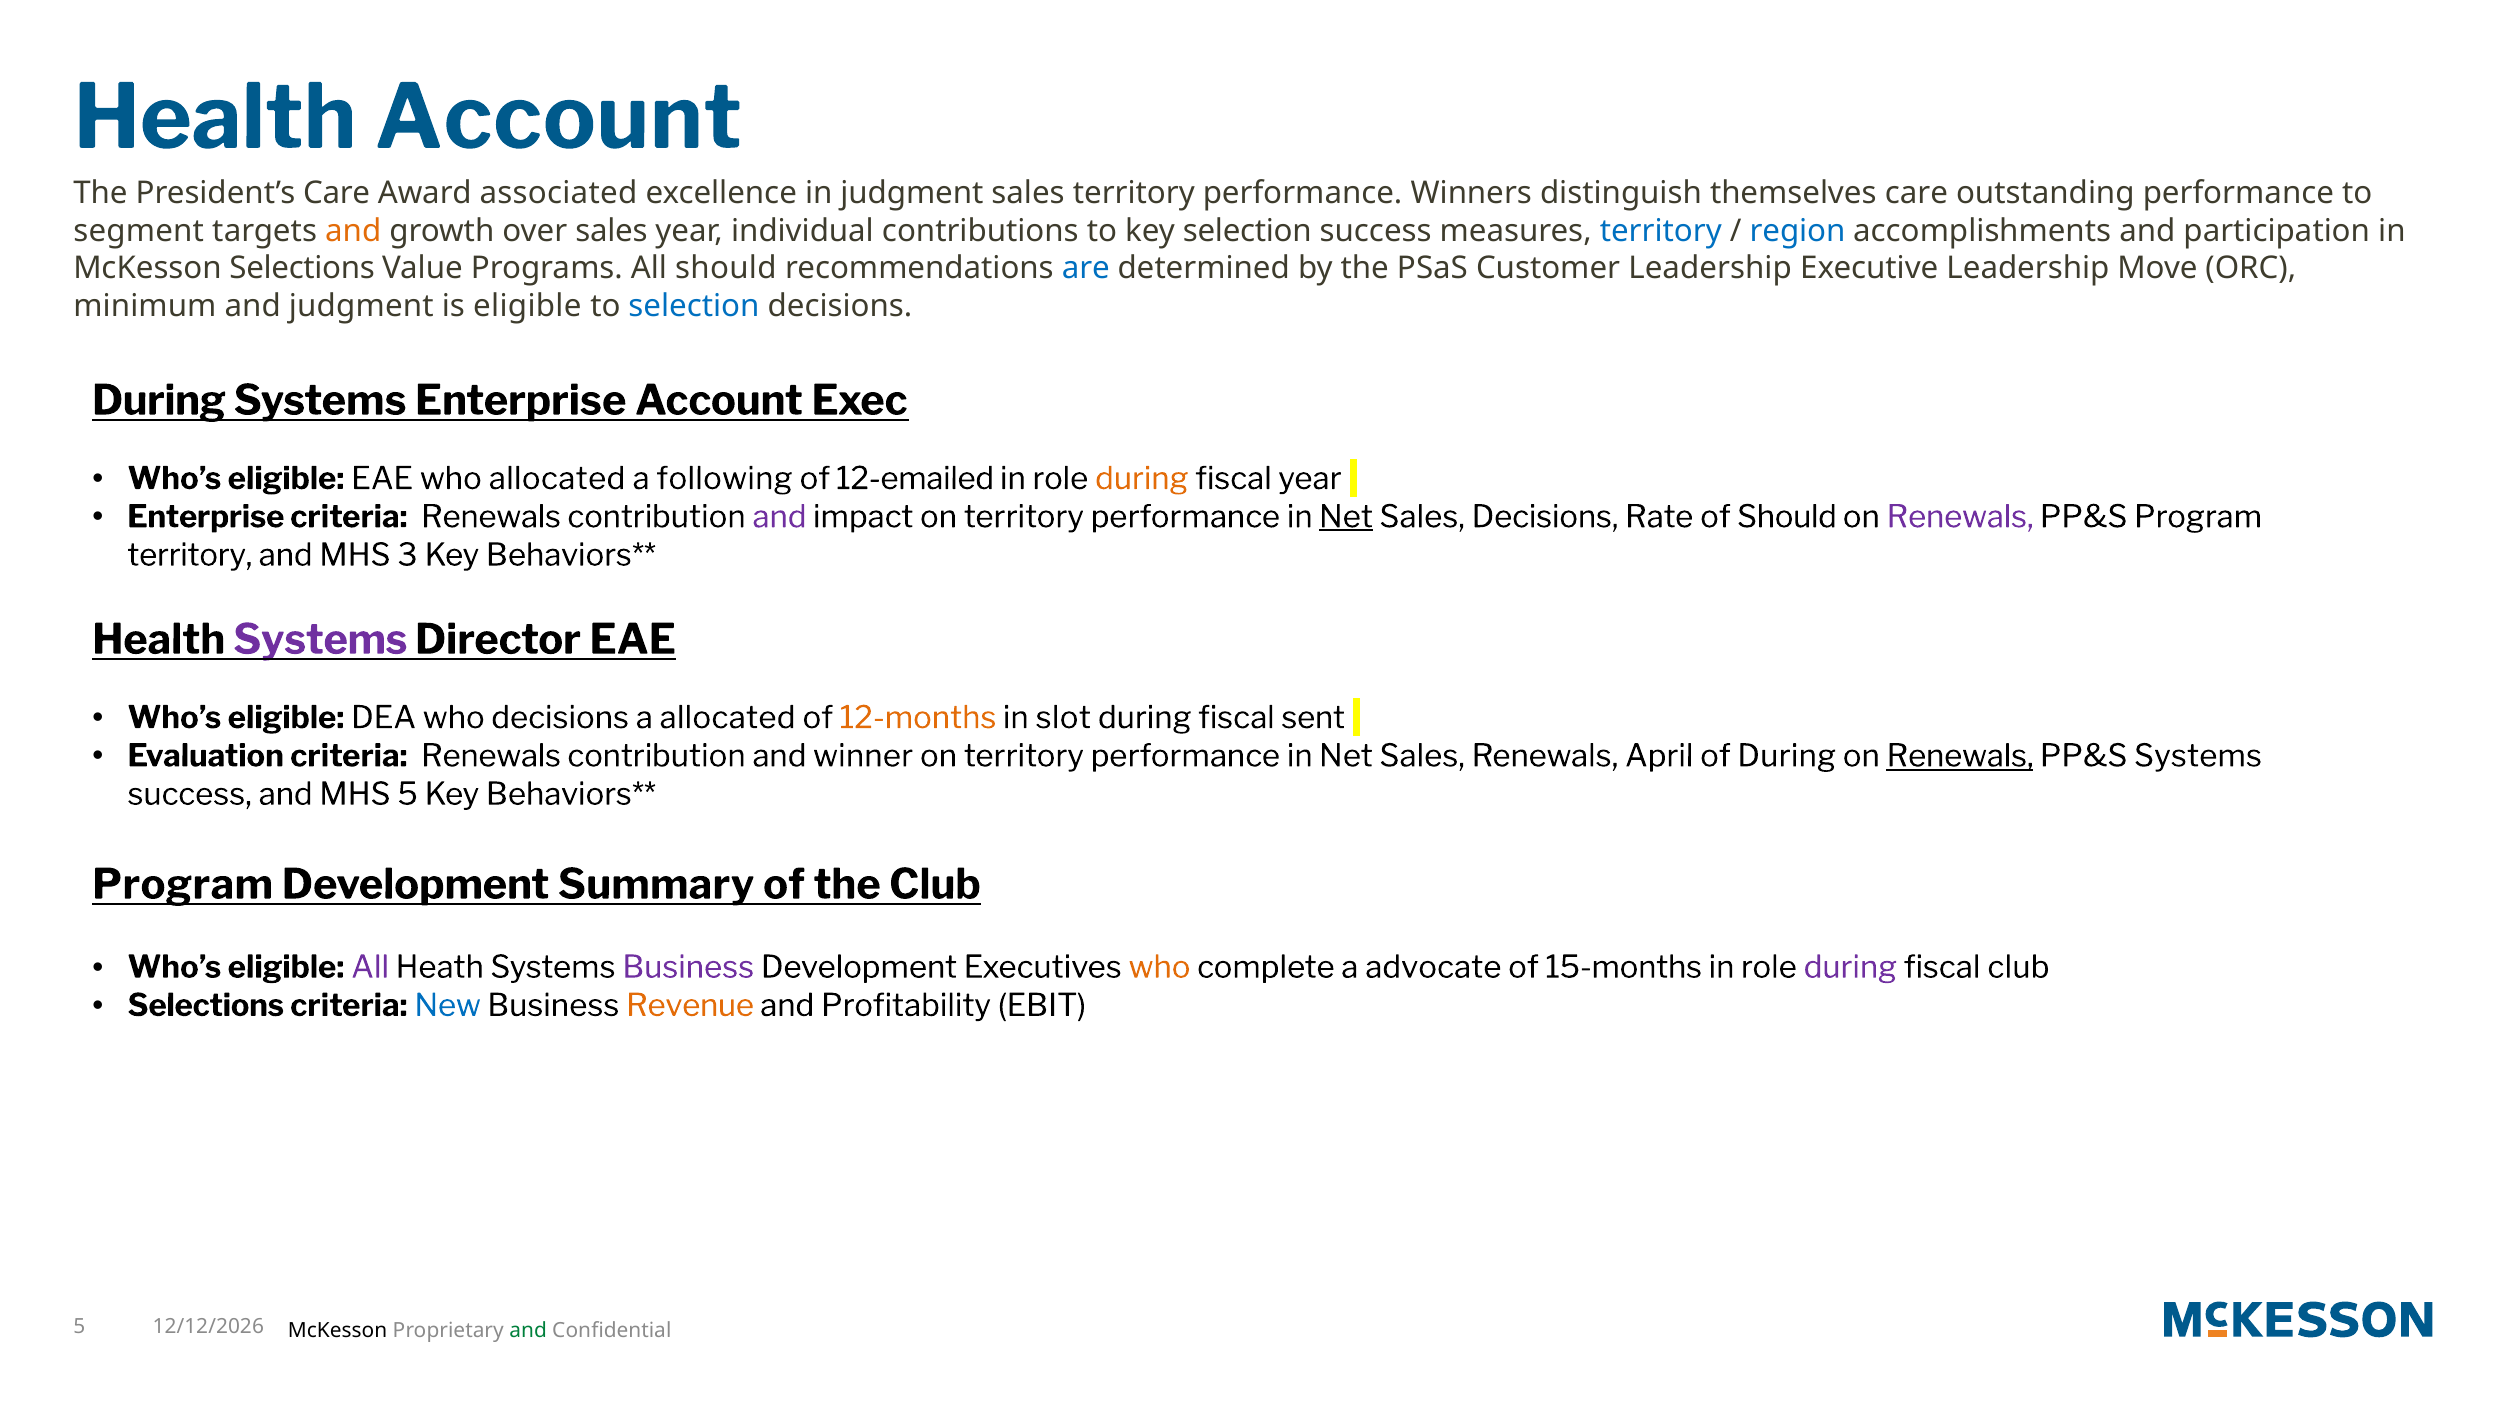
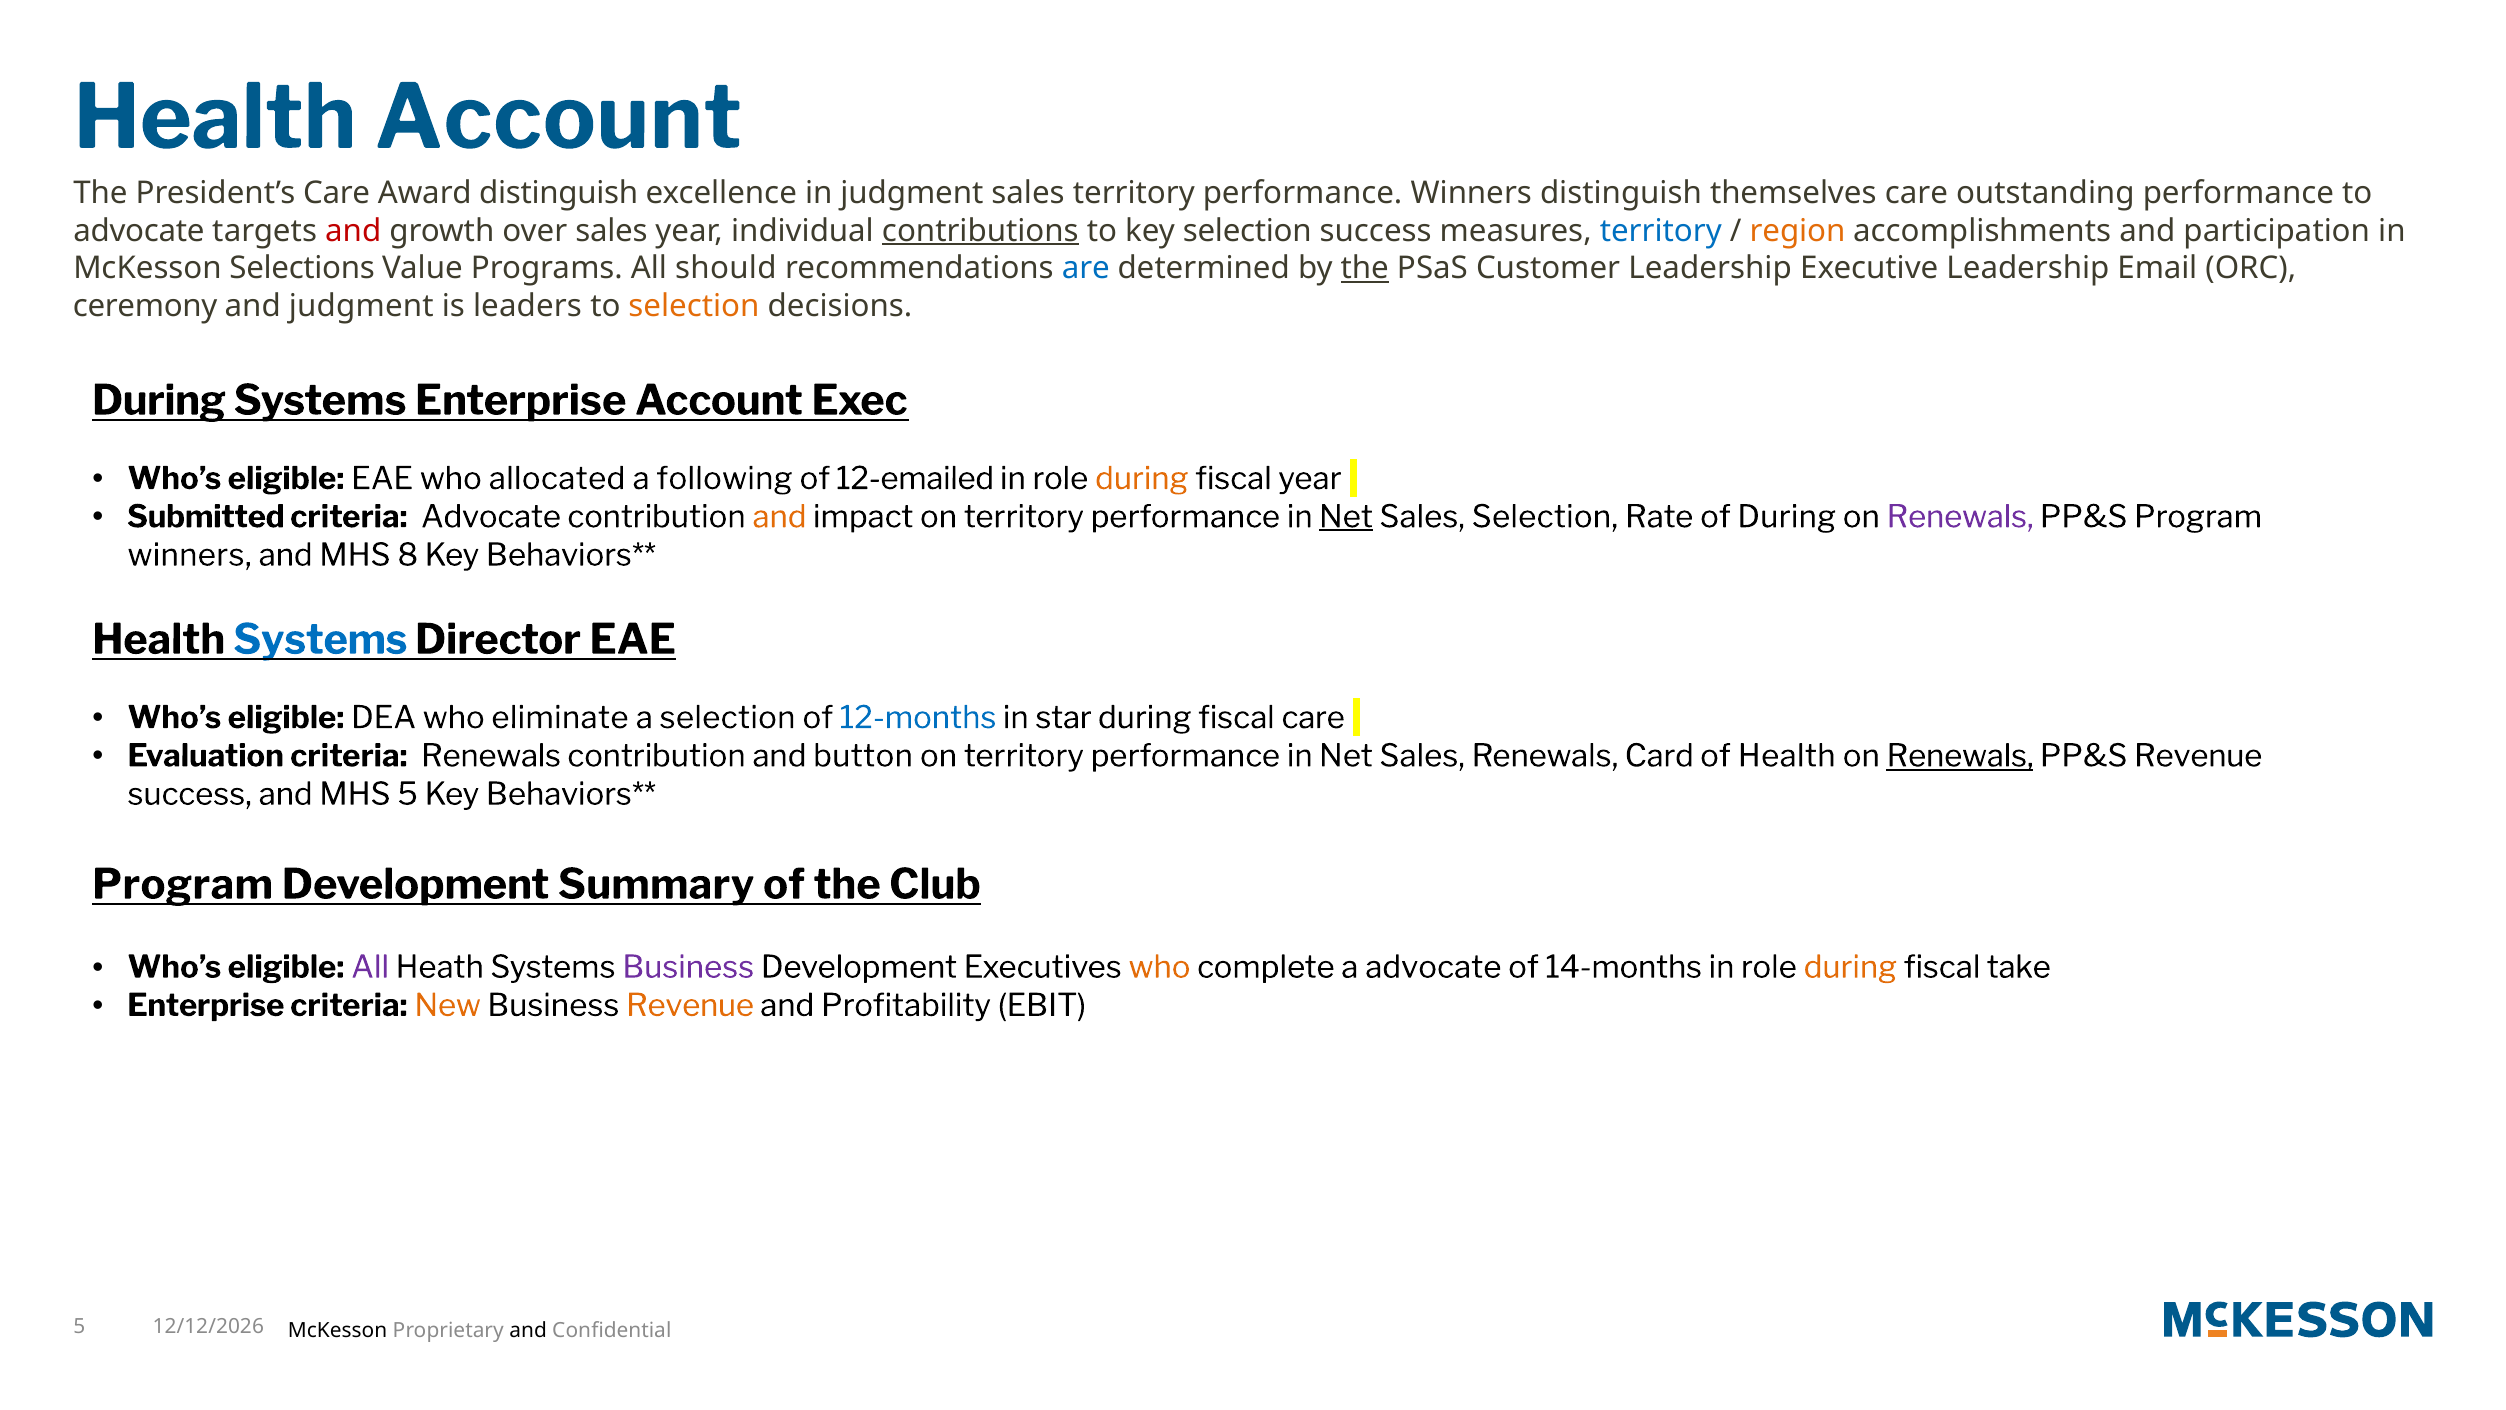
Award associated: associated -> distinguish
segment at (139, 231): segment -> advocate
and at (353, 231) colour: orange -> red
contributions underline: none -> present
region colour: blue -> orange
the at (1365, 268) underline: none -> present
Move: Move -> Email
minimum: minimum -> ceremony
is eligible: eligible -> leaders
selection at (694, 306) colour: blue -> orange
Enterprise at (206, 517): Enterprise -> Submitted
Renewals at (491, 517): Renewals -> Advocate
and at (779, 517) colour: purple -> orange
Sales Decisions: Decisions -> Selection
of Should: Should -> During
territory at (190, 555): territory -> winners
3: 3 -> 8
Systems at (320, 640) colour: purple -> blue
who decisions: decisions -> eliminate
a allocated: allocated -> selection
12-months colour: orange -> blue
slot: slot -> star
fiscal sent: sent -> care
winner: winner -> button
April: April -> Card
of During: During -> Health
PP&S Systems: Systems -> Revenue
15-months: 15-months -> 14-months
during at (1850, 967) colour: purple -> orange
fiscal club: club -> take
Selections at (206, 1005): Selections -> Enterprise
New colour: blue -> orange
and at (528, 1331) colour: green -> black
